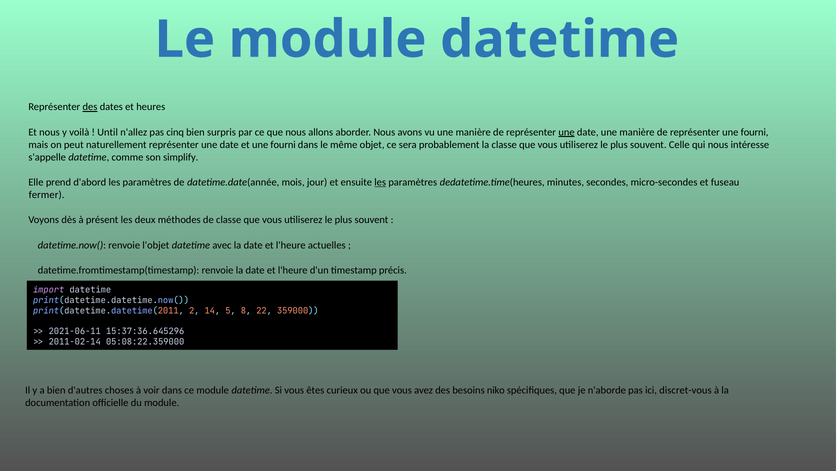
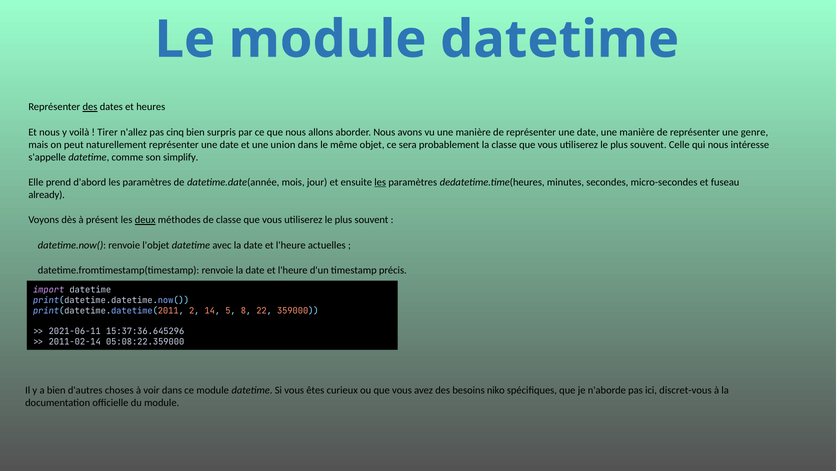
Until: Until -> Tirer
une at (567, 132) underline: present -> none
représenter une fourni: fourni -> genre
et une fourni: fourni -> union
fermer: fermer -> already
deux underline: none -> present
